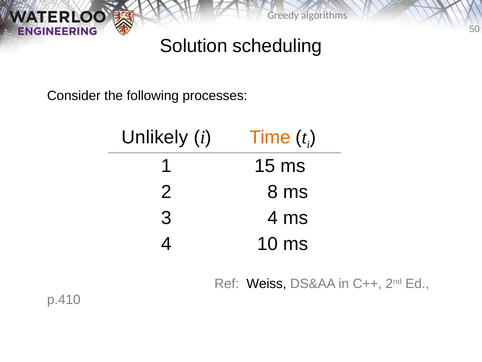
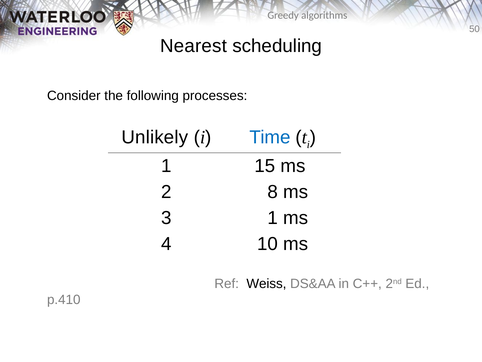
Solution: Solution -> Nearest
Time colour: orange -> blue
3 4: 4 -> 1
